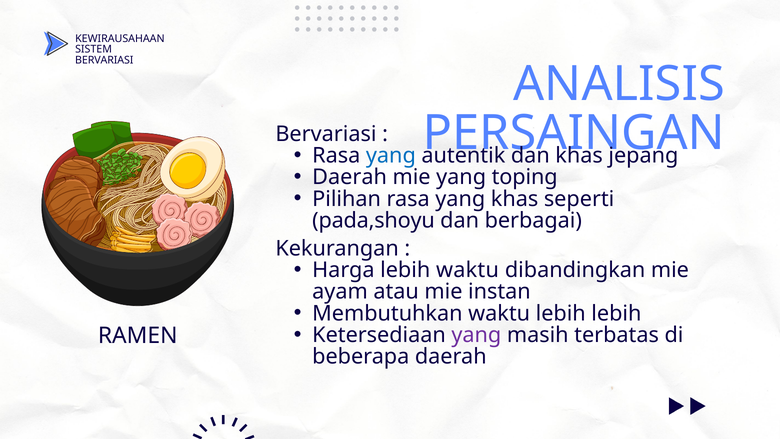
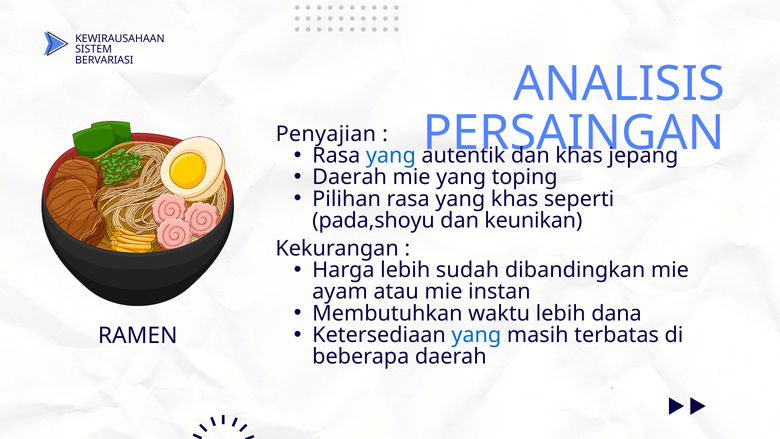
Bervariasi at (326, 134): Bervariasi -> Penyajian
berbagai: berbagai -> keunikan
lebih waktu: waktu -> sudah
lebih lebih: lebih -> dana
yang at (476, 335) colour: purple -> blue
